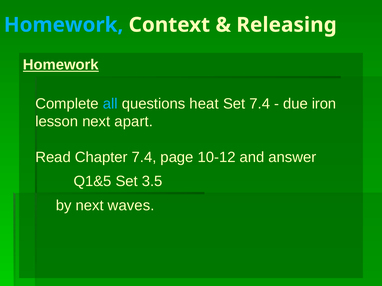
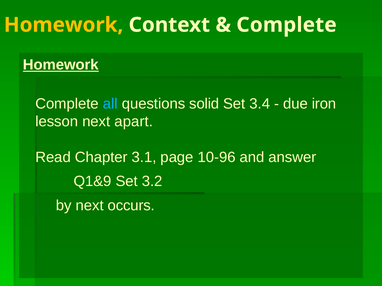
Homework at (64, 25) colour: light blue -> yellow
Releasing at (287, 25): Releasing -> Complete
heat: heat -> solid
Set 7.4: 7.4 -> 3.4
Chapter 7.4: 7.4 -> 3.1
10-12: 10-12 -> 10-96
Q1&5: Q1&5 -> Q1&9
3.5: 3.5 -> 3.2
waves: waves -> occurs
